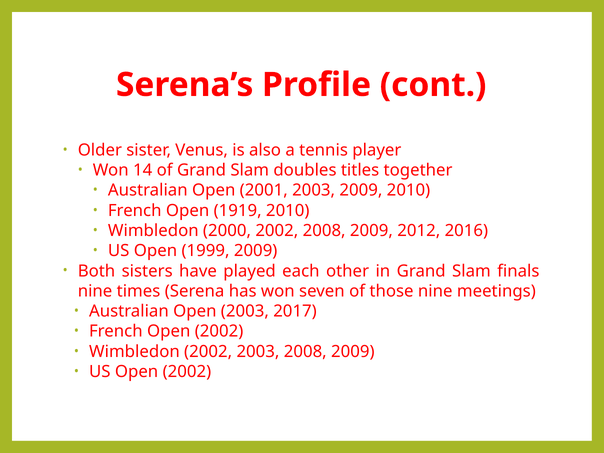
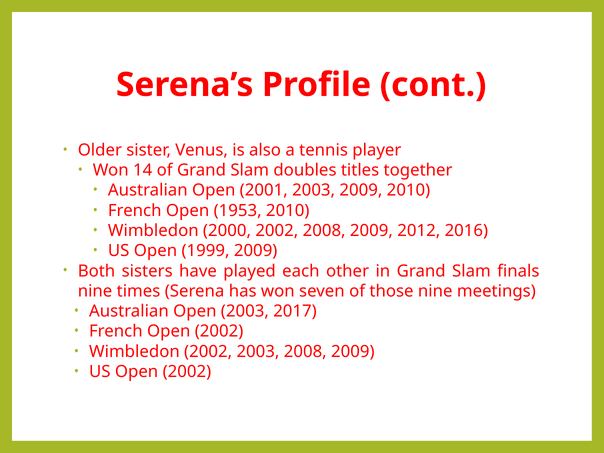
1919: 1919 -> 1953
